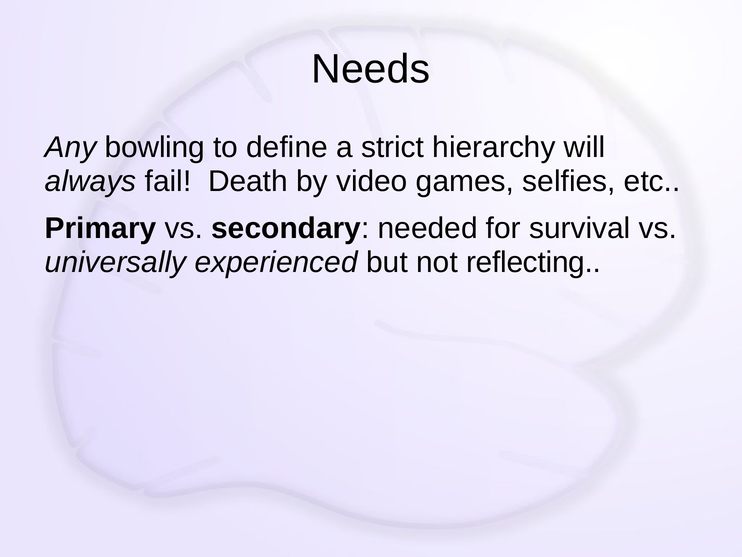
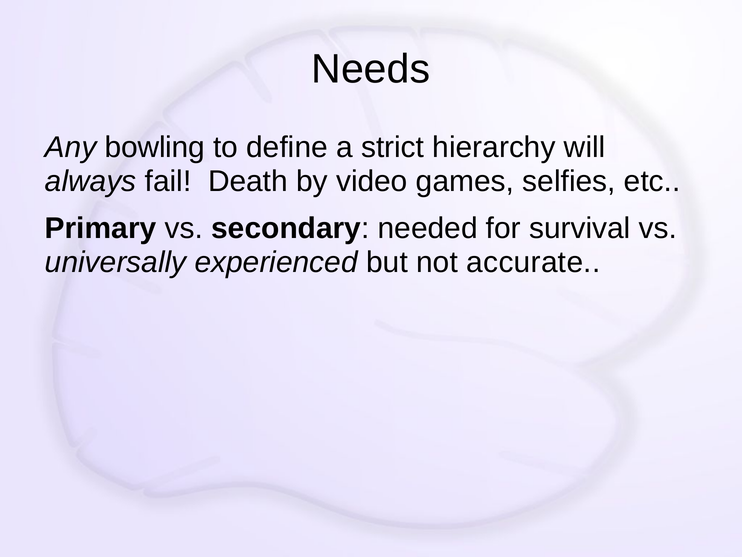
reflecting: reflecting -> accurate
